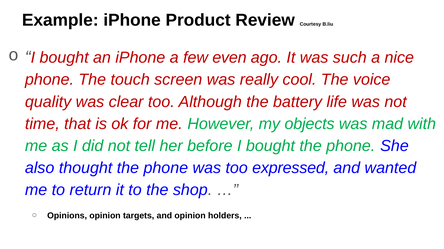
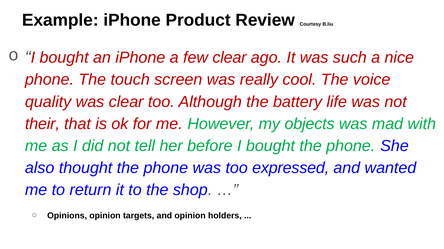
few even: even -> clear
time: time -> their
